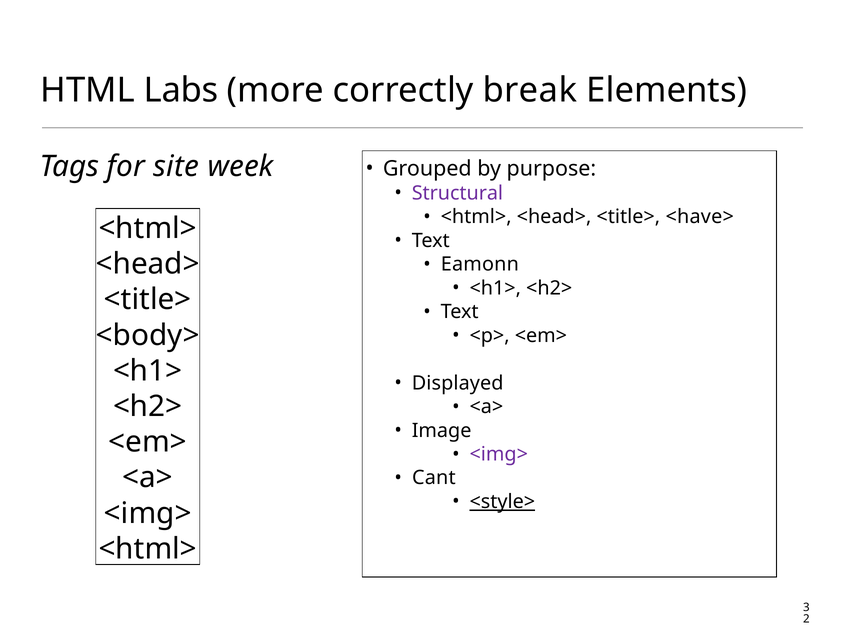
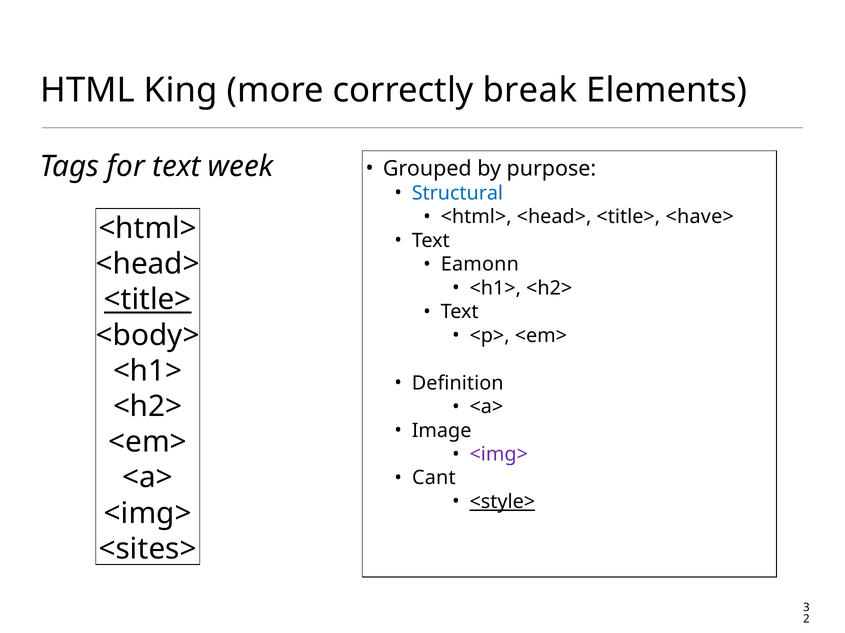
Labs: Labs -> King
for site: site -> text
Structural colour: purple -> blue
<title> at (148, 300) underline: none -> present
Displayed: Displayed -> Definition
<html> at (148, 550): <html> -> <sites>
